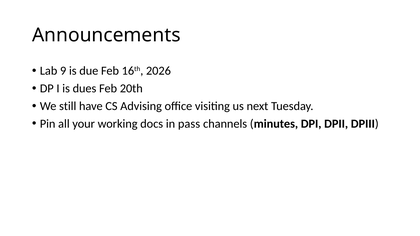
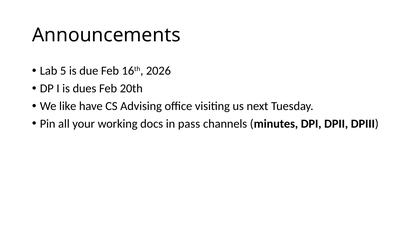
9: 9 -> 5
still: still -> like
